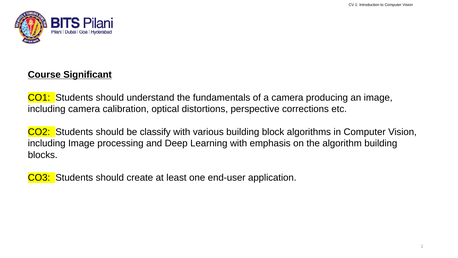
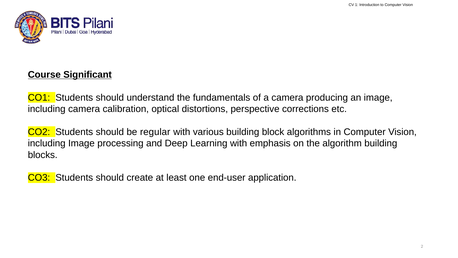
classify: classify -> regular
